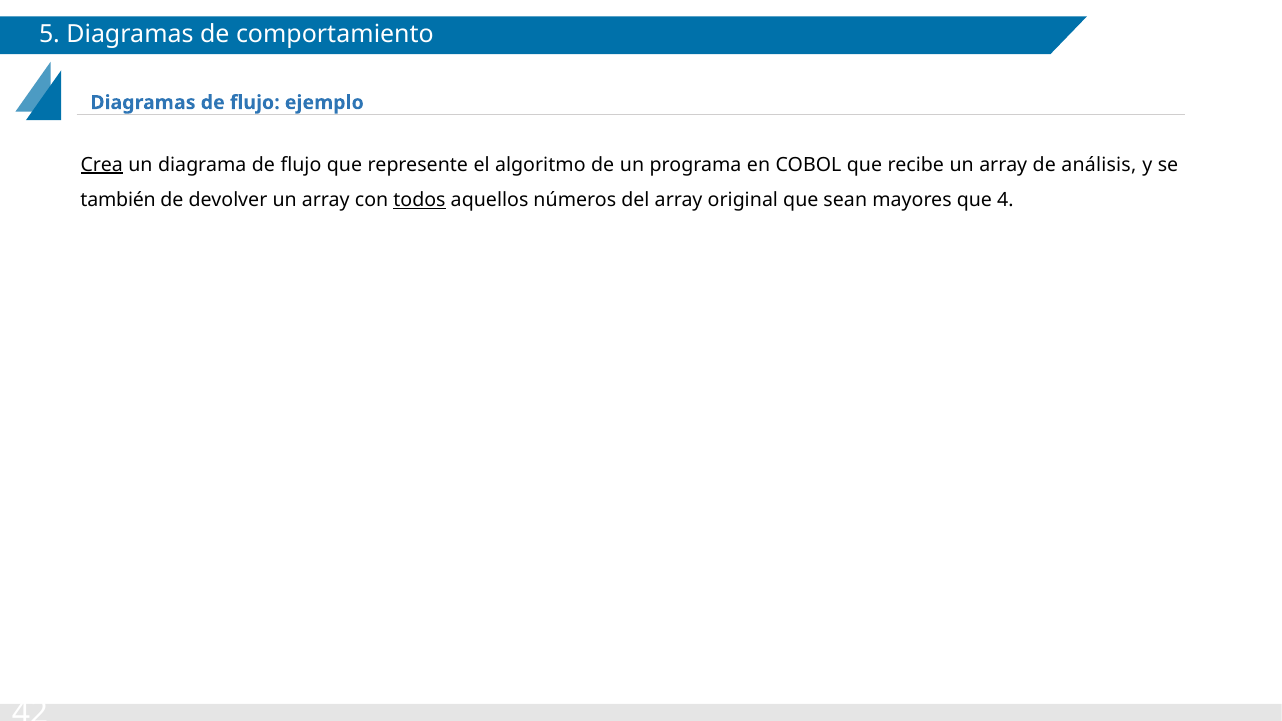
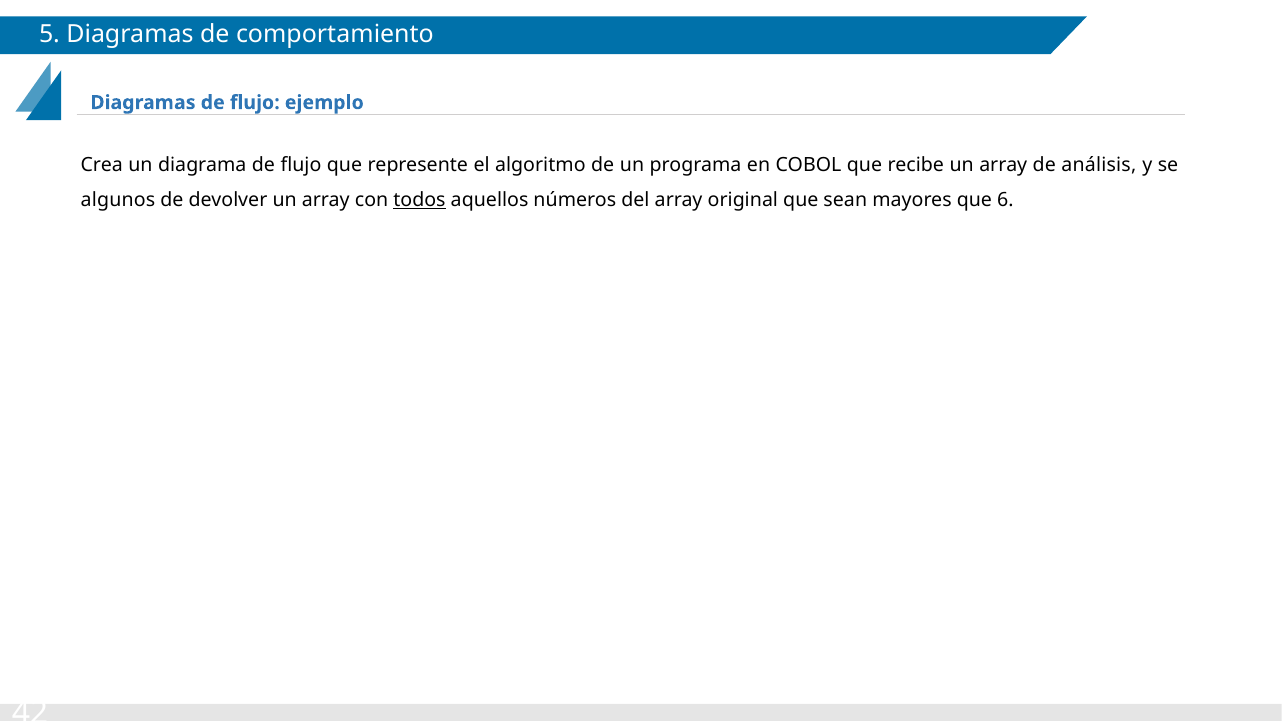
Crea underline: present -> none
también: también -> algunos
4: 4 -> 6
